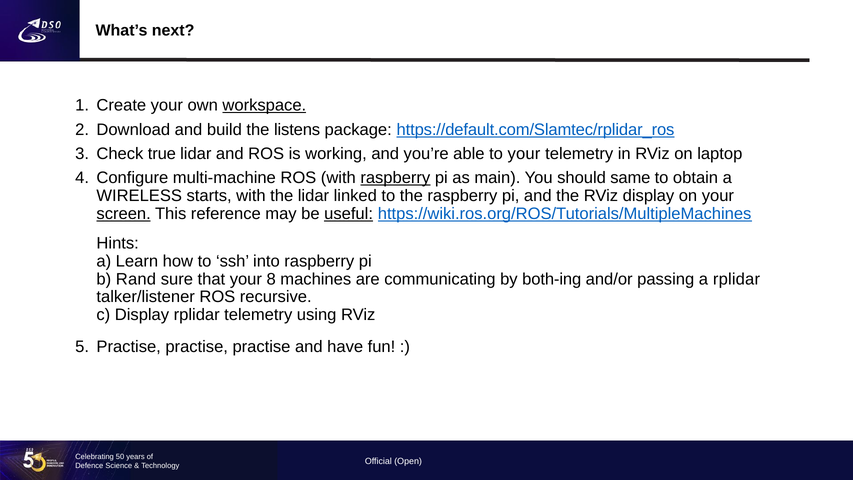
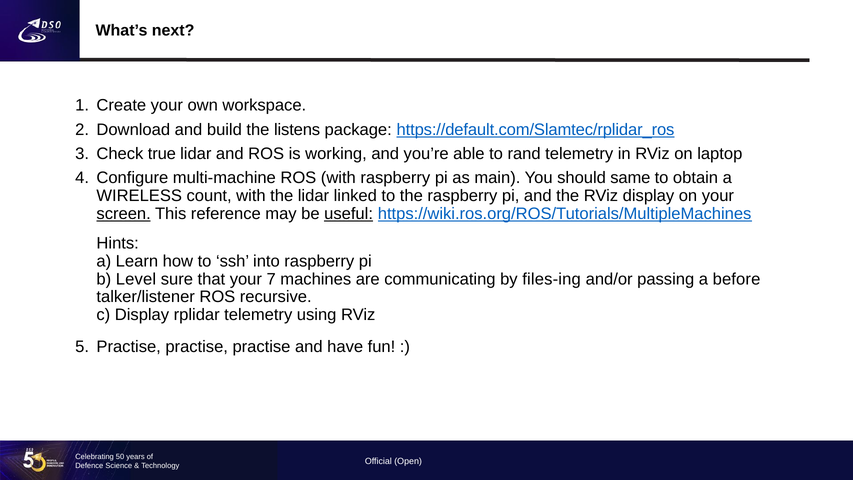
workspace underline: present -> none
to your: your -> rand
raspberry at (395, 178) underline: present -> none
starts: starts -> count
Rand: Rand -> Level
8: 8 -> 7
both-ing: both-ing -> files-ing
a rplidar: rplidar -> before
